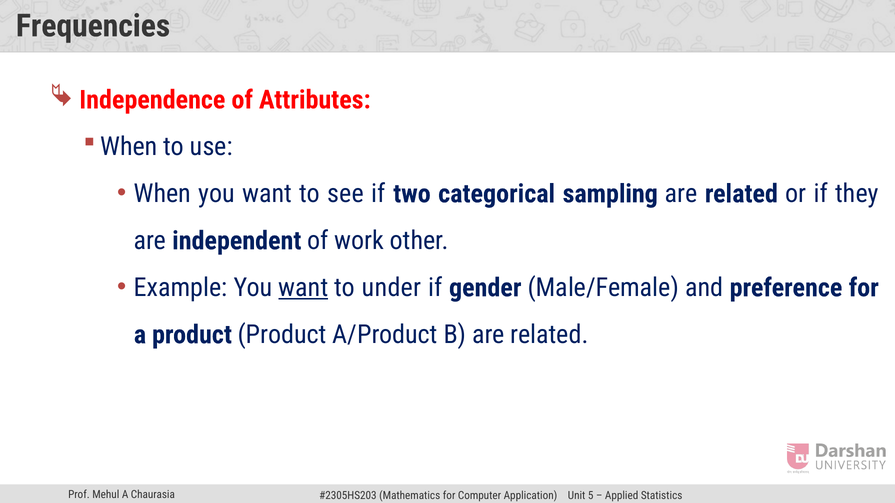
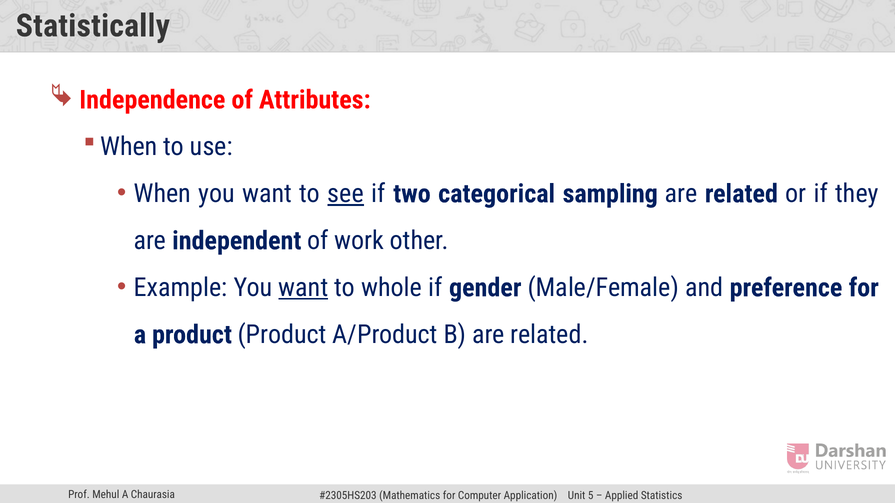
Frequencies: Frequencies -> Statistically
see underline: none -> present
under: under -> whole
